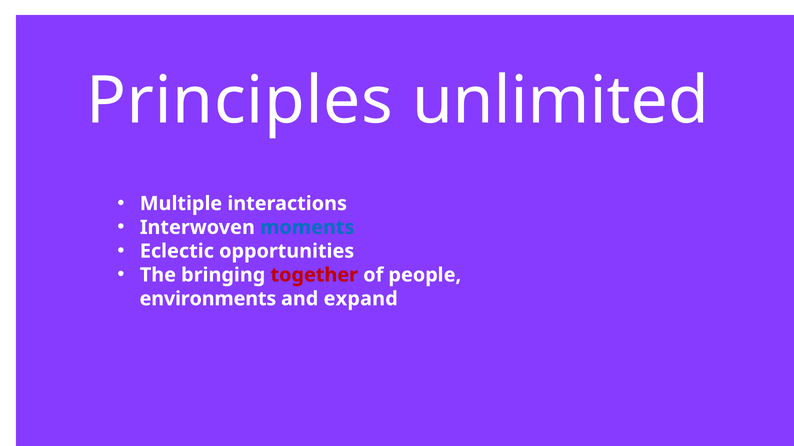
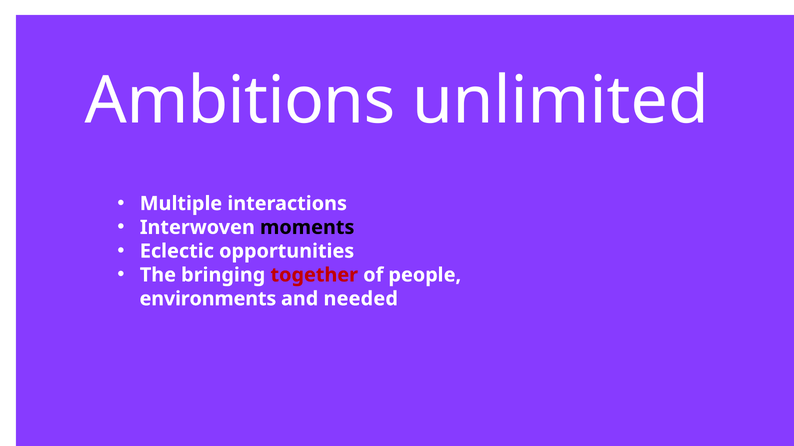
Principles: Principles -> Ambitions
moments colour: blue -> black
expand: expand -> needed
